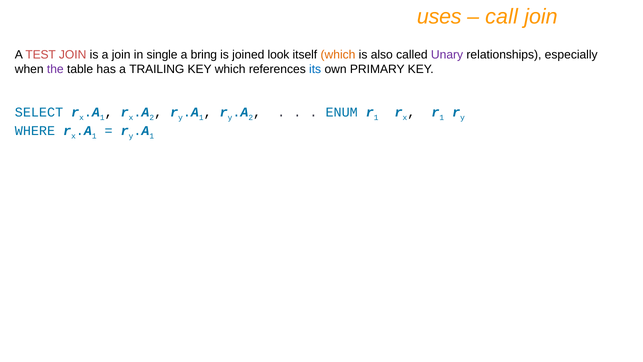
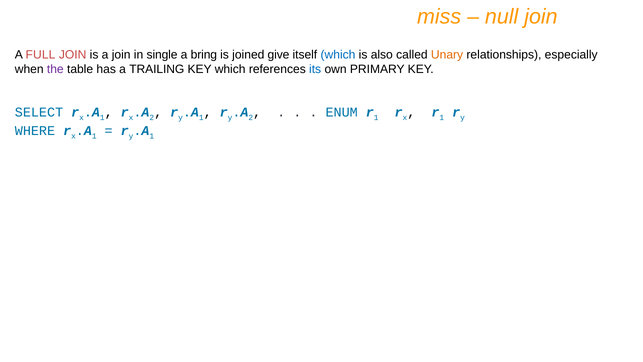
uses: uses -> miss
call: call -> null
TEST: TEST -> FULL
look: look -> give
which at (338, 55) colour: orange -> blue
Unary colour: purple -> orange
